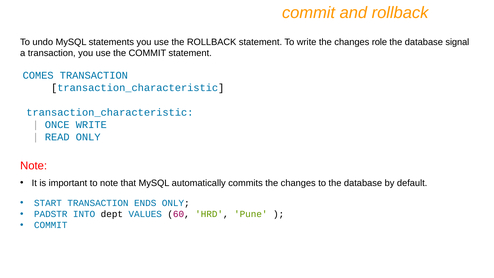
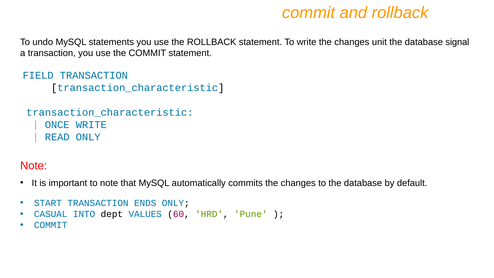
role: role -> unit
COMES: COMES -> FIELD
PADSTR: PADSTR -> CASUAL
